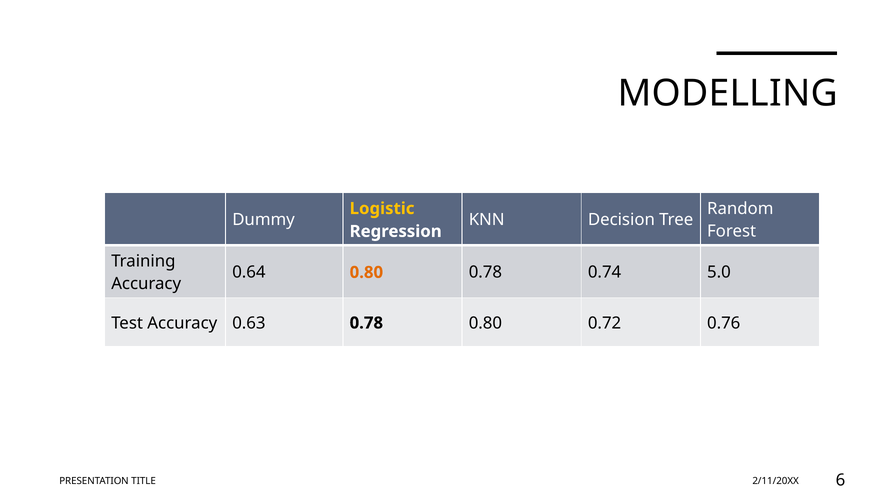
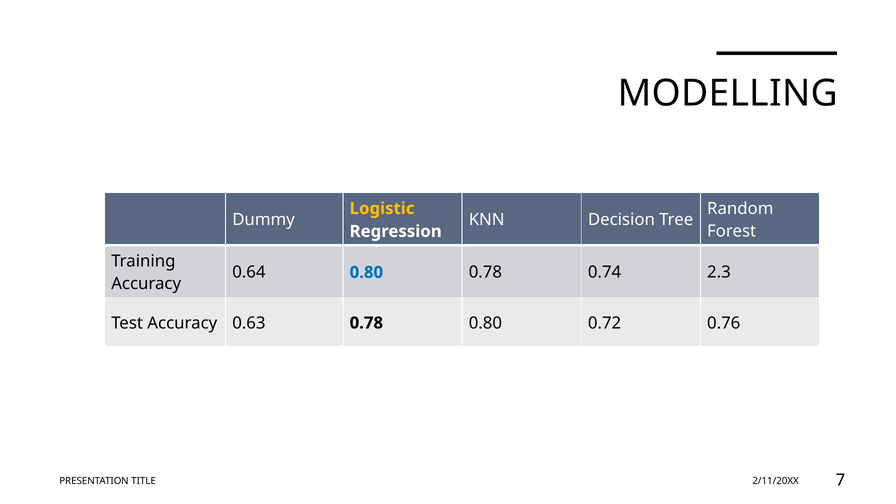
0.80 at (366, 272) colour: orange -> blue
5.0: 5.0 -> 2.3
6: 6 -> 7
